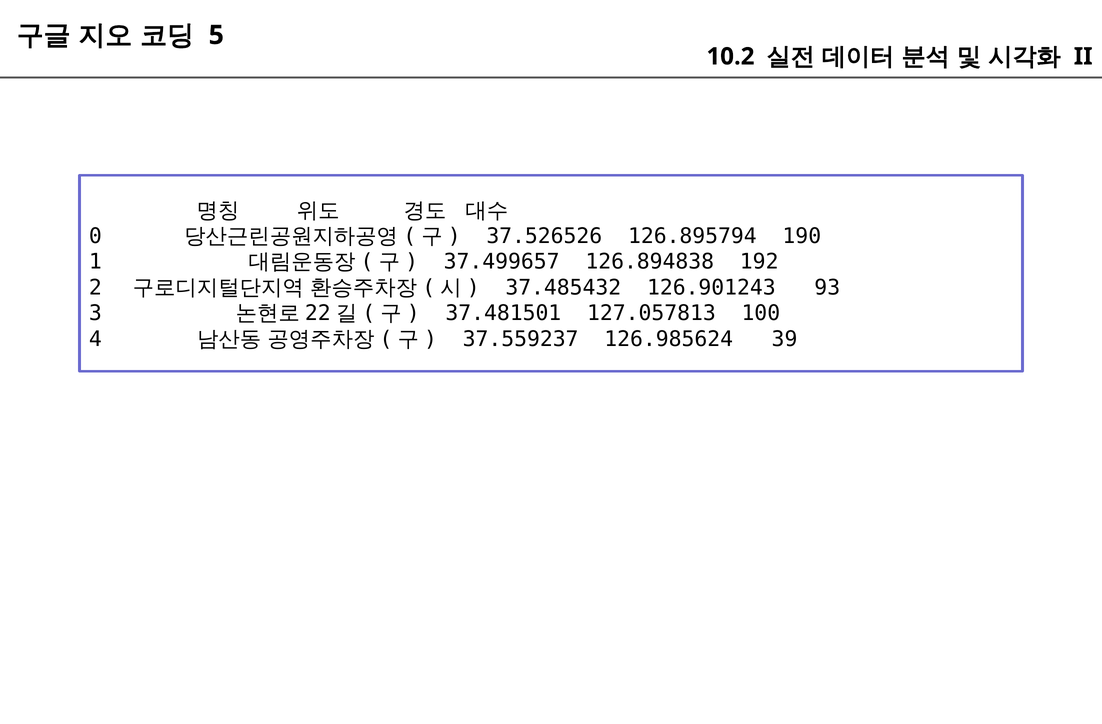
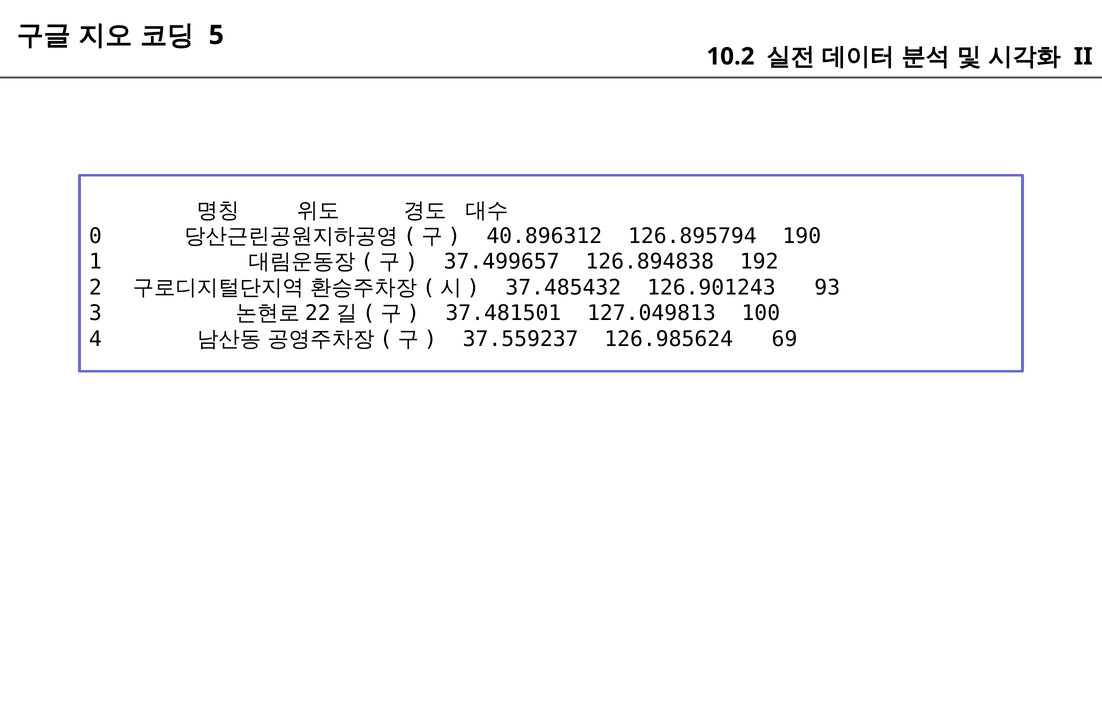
37.526526: 37.526526 -> 40.896312
127.057813: 127.057813 -> 127.049813
39: 39 -> 69
